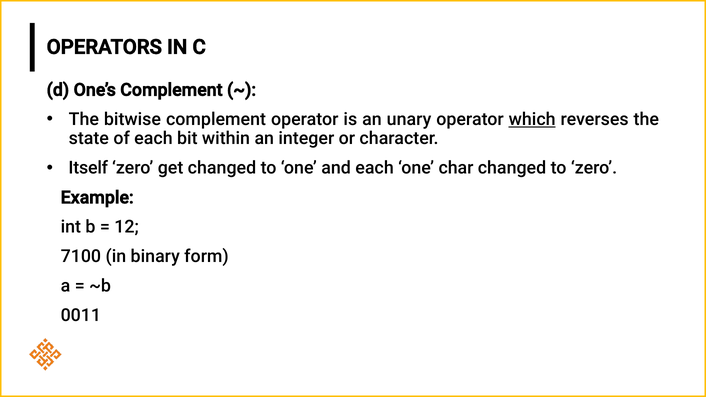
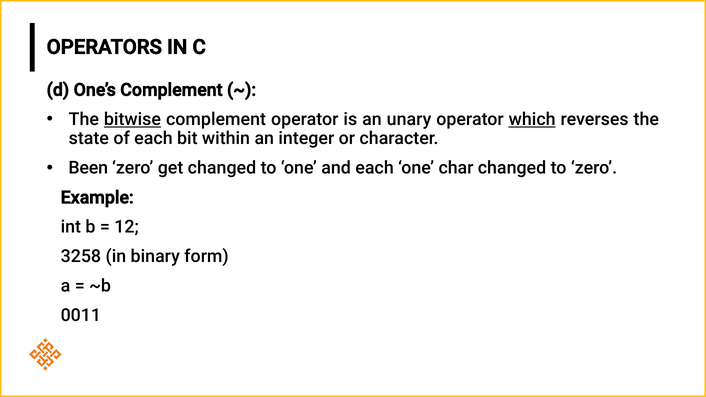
bitwise underline: none -> present
Itself: Itself -> Been
7100: 7100 -> 3258
